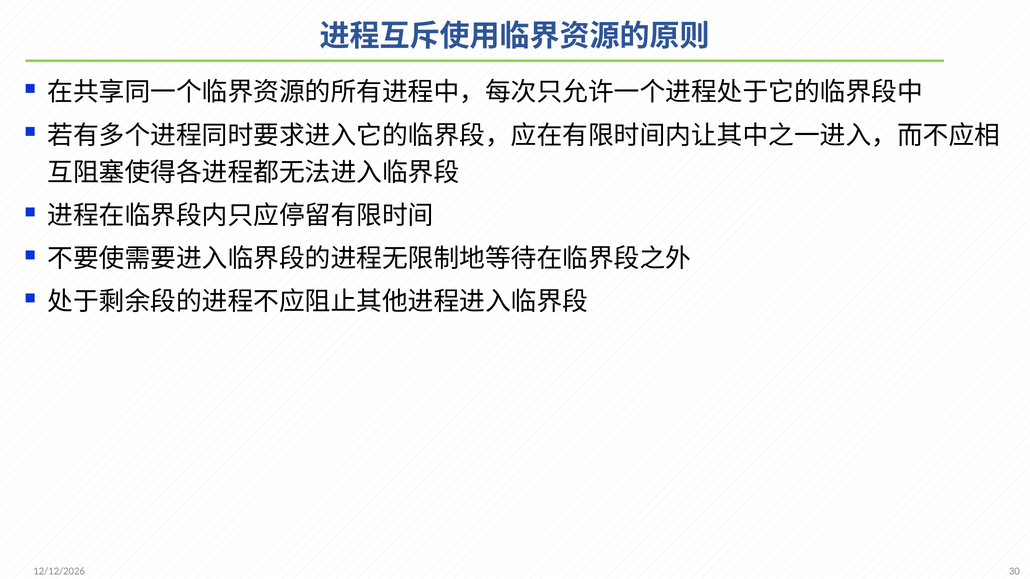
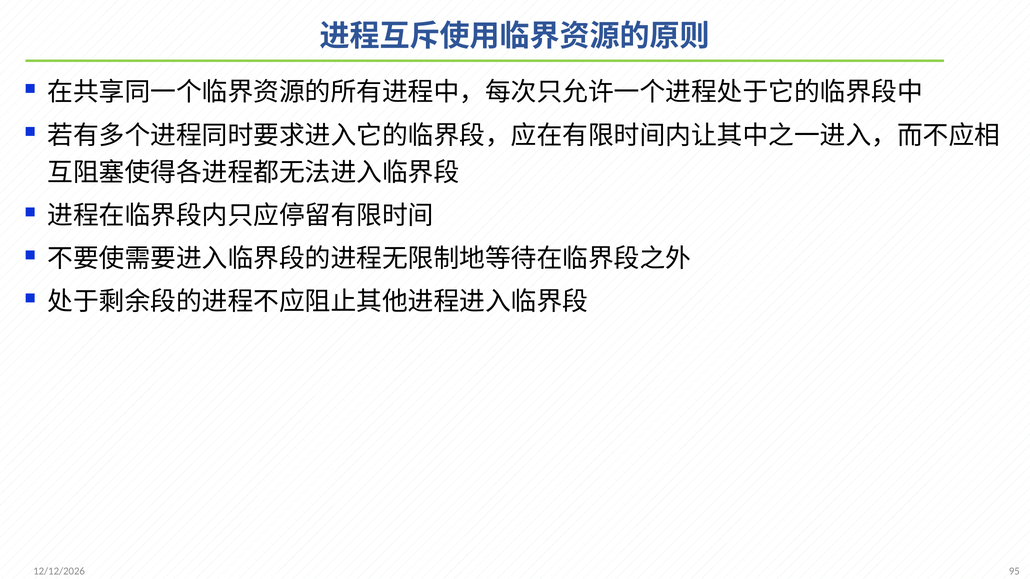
30: 30 -> 95
